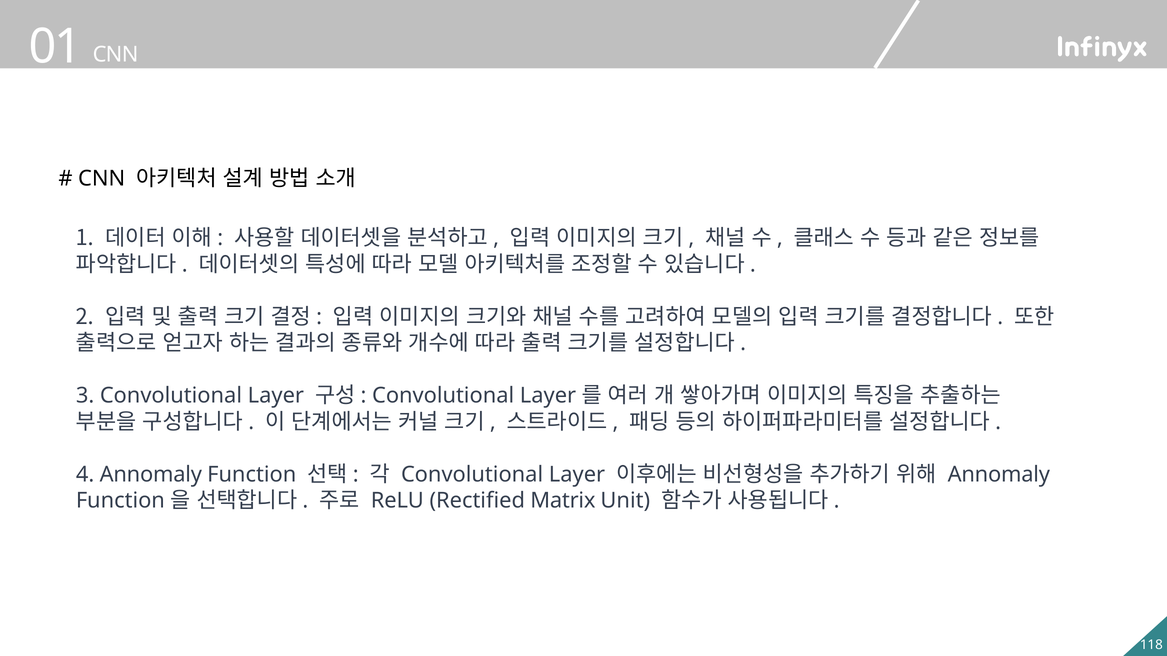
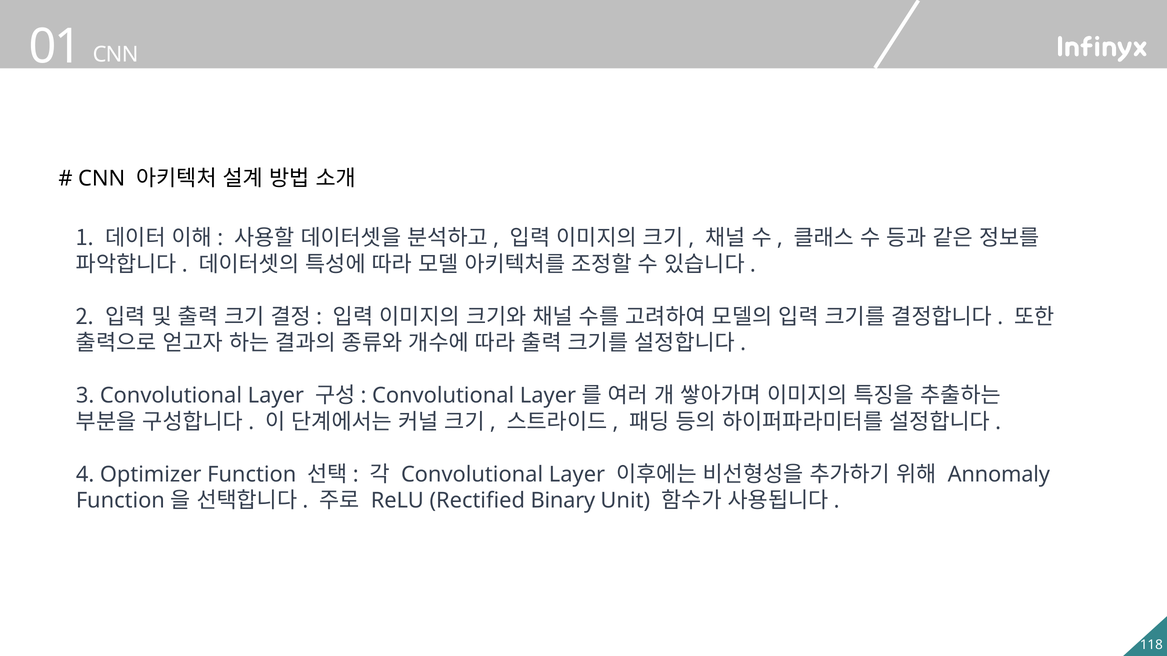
Annomaly at (151, 475): Annomaly -> Optimizer
Matrix: Matrix -> Binary
